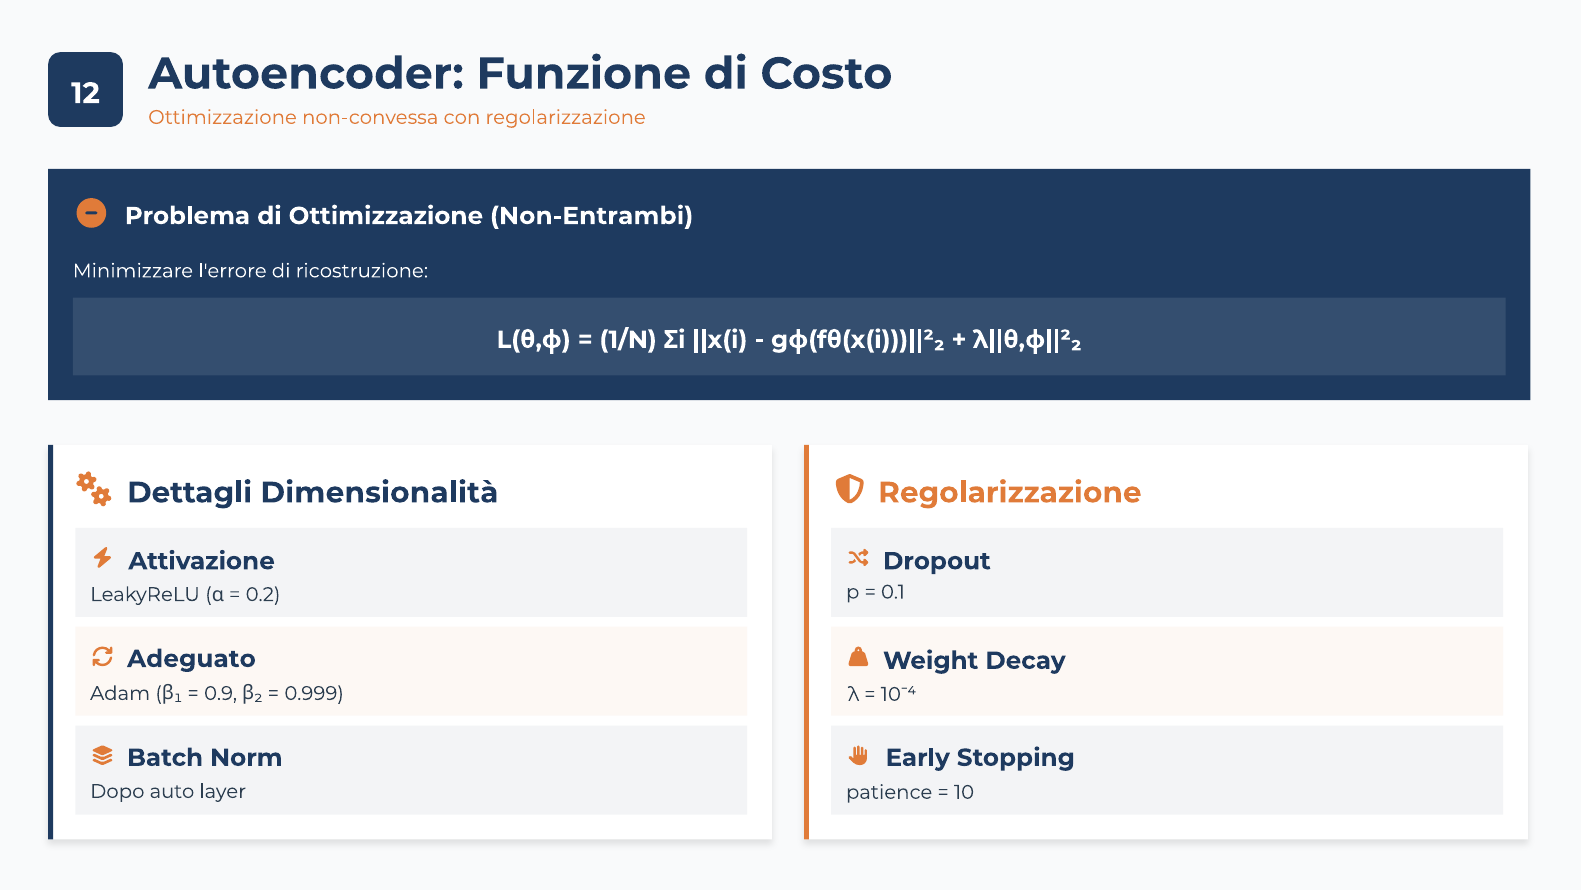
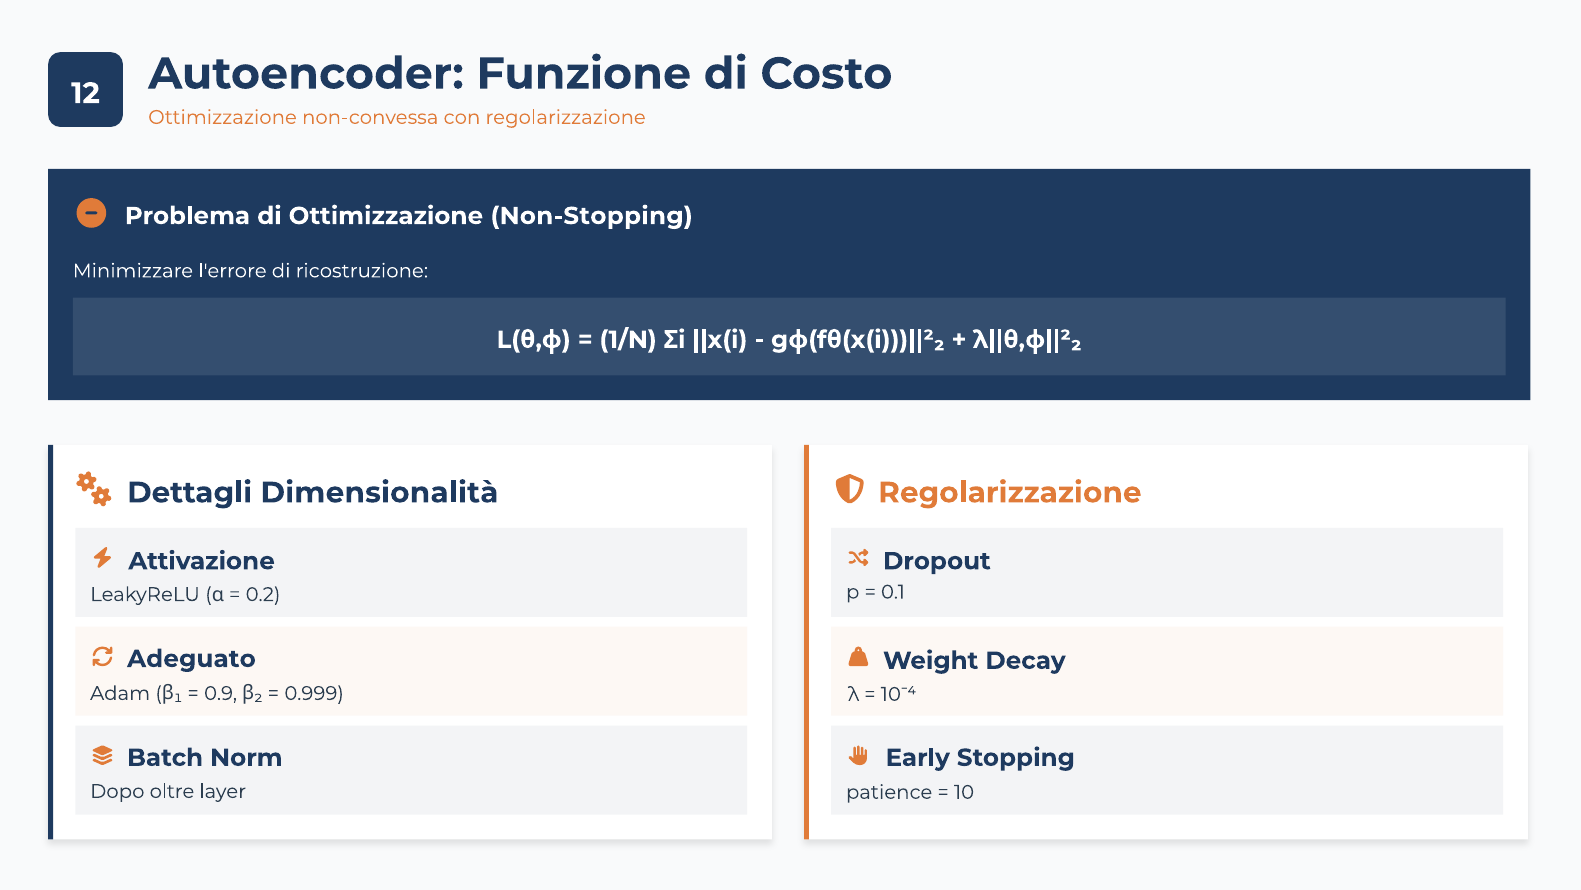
Non-Entrambi: Non-Entrambi -> Non-Stopping
auto: auto -> oltre
